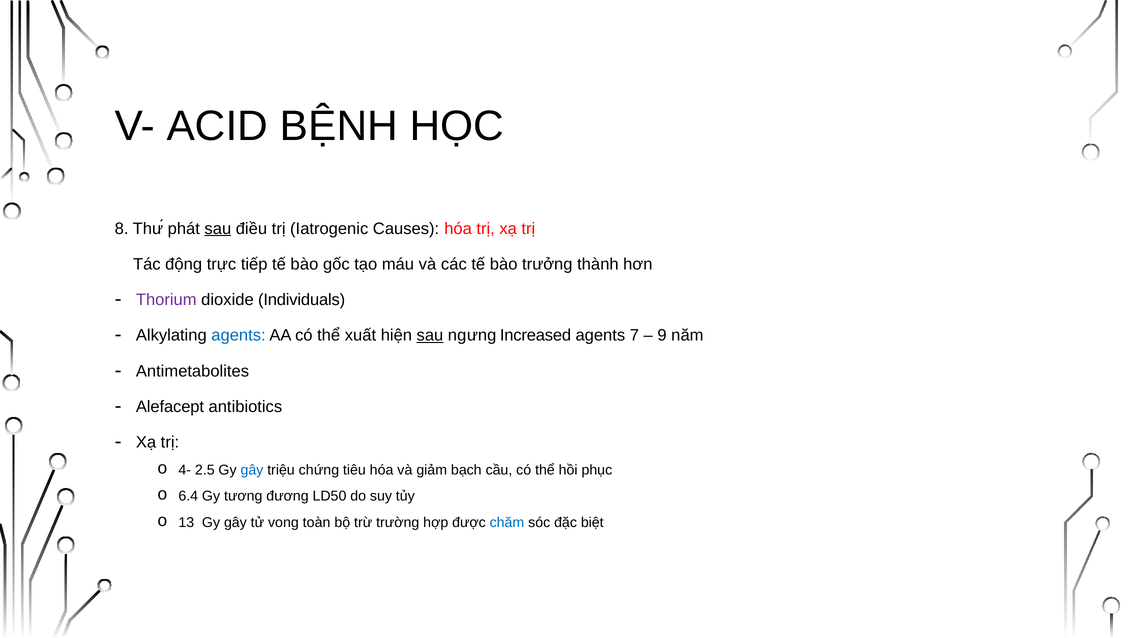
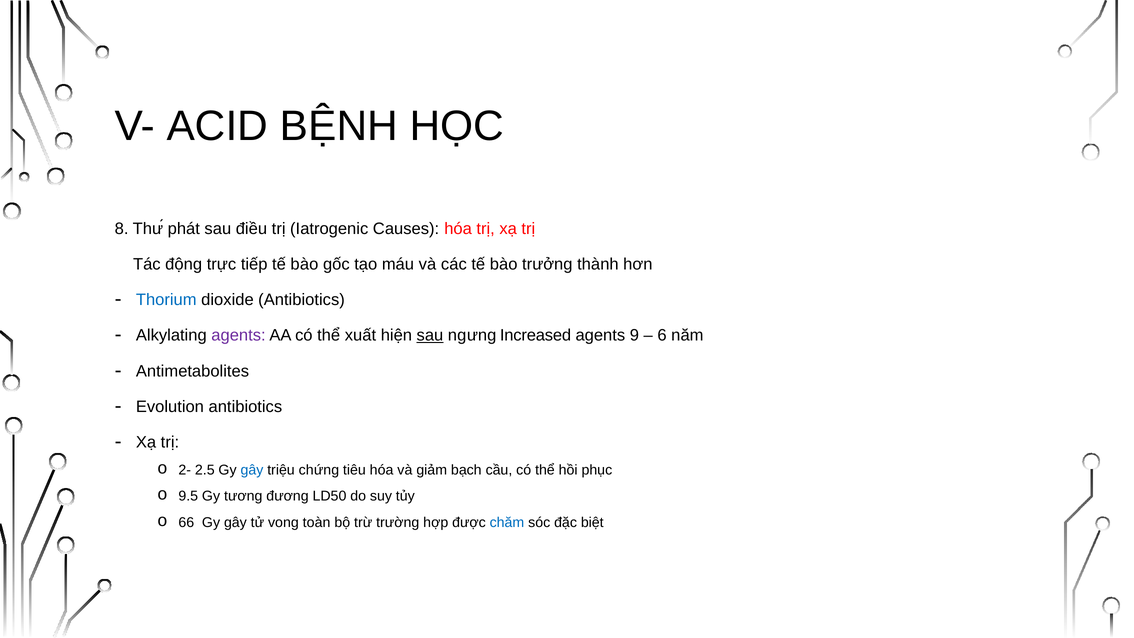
sau at (218, 229) underline: present -> none
Thorium colour: purple -> blue
dioxide Individuals: Individuals -> Antibiotics
agents at (238, 335) colour: blue -> purple
7: 7 -> 9
9: 9 -> 6
Alefacept: Alefacept -> Evolution
4-: 4- -> 2-
6.4: 6.4 -> 9.5
13: 13 -> 66
